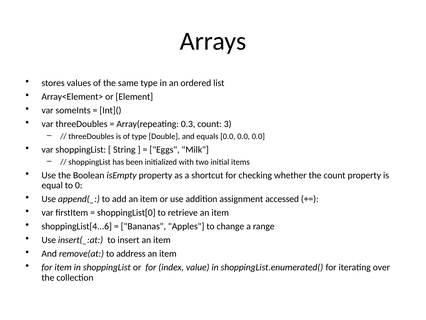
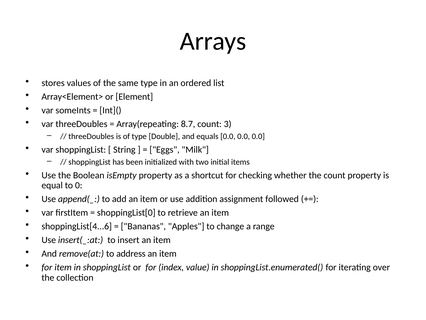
0.3: 0.3 -> 8.7
accessed: accessed -> followed
